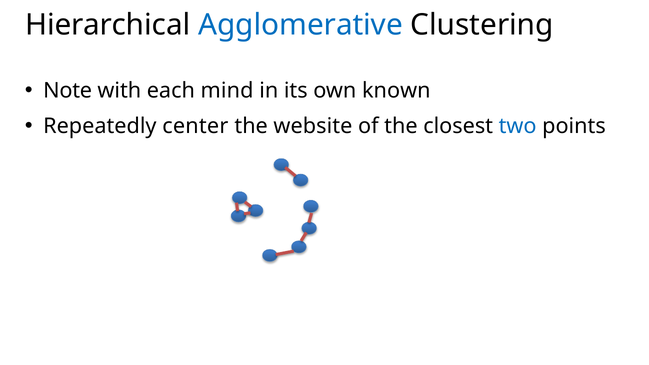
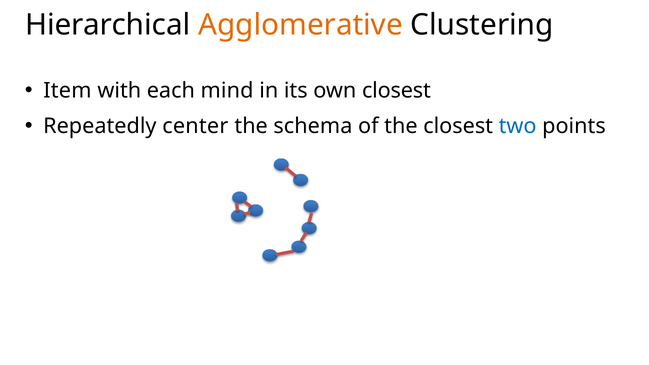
Agglomerative colour: blue -> orange
Note: Note -> Item
own known: known -> closest
website: website -> schema
